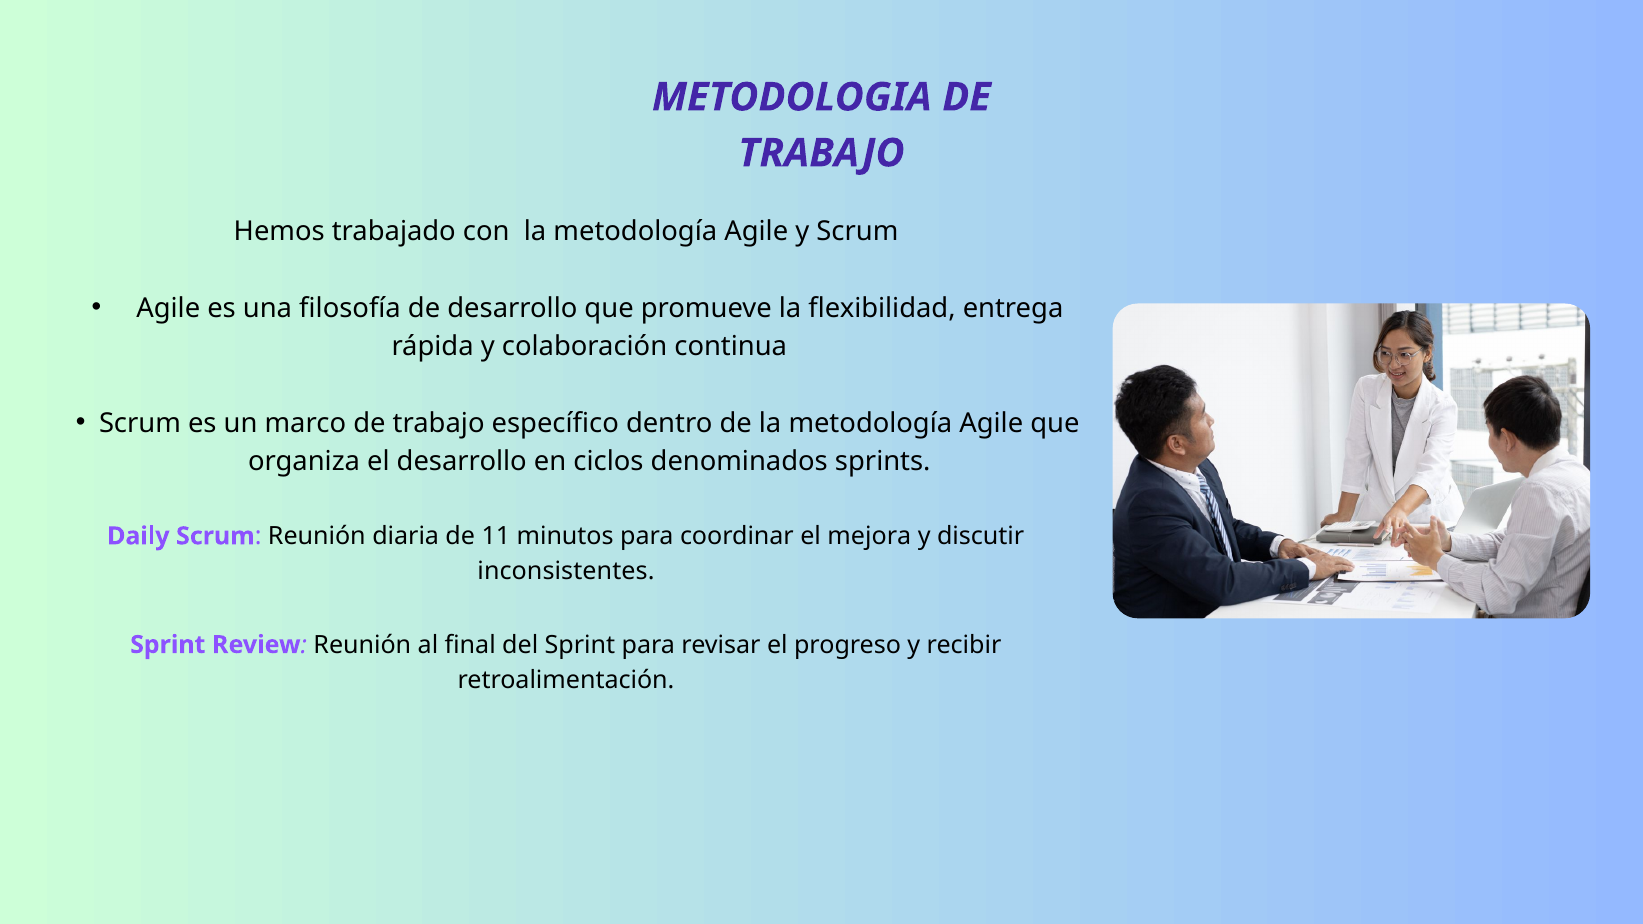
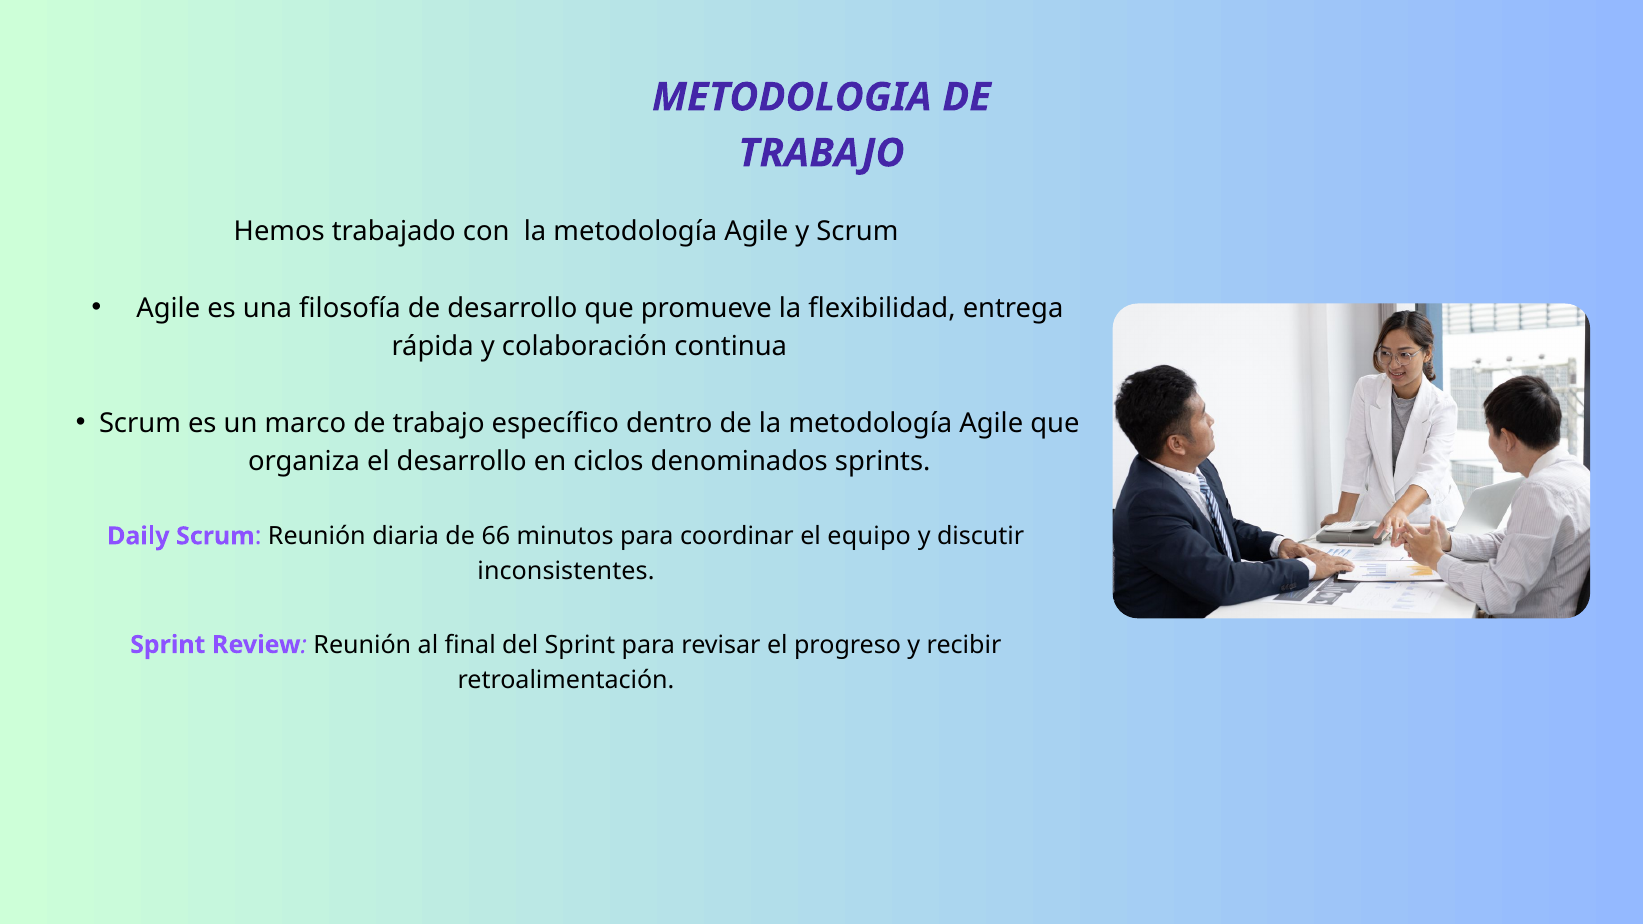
11: 11 -> 66
mejora: mejora -> equipo
